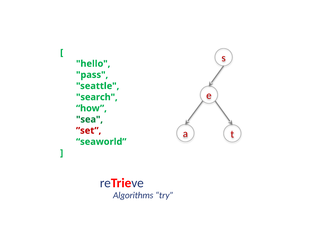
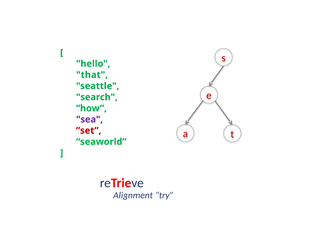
pass: pass -> that
sea colour: green -> purple
Algorithms: Algorithms -> Alignment
